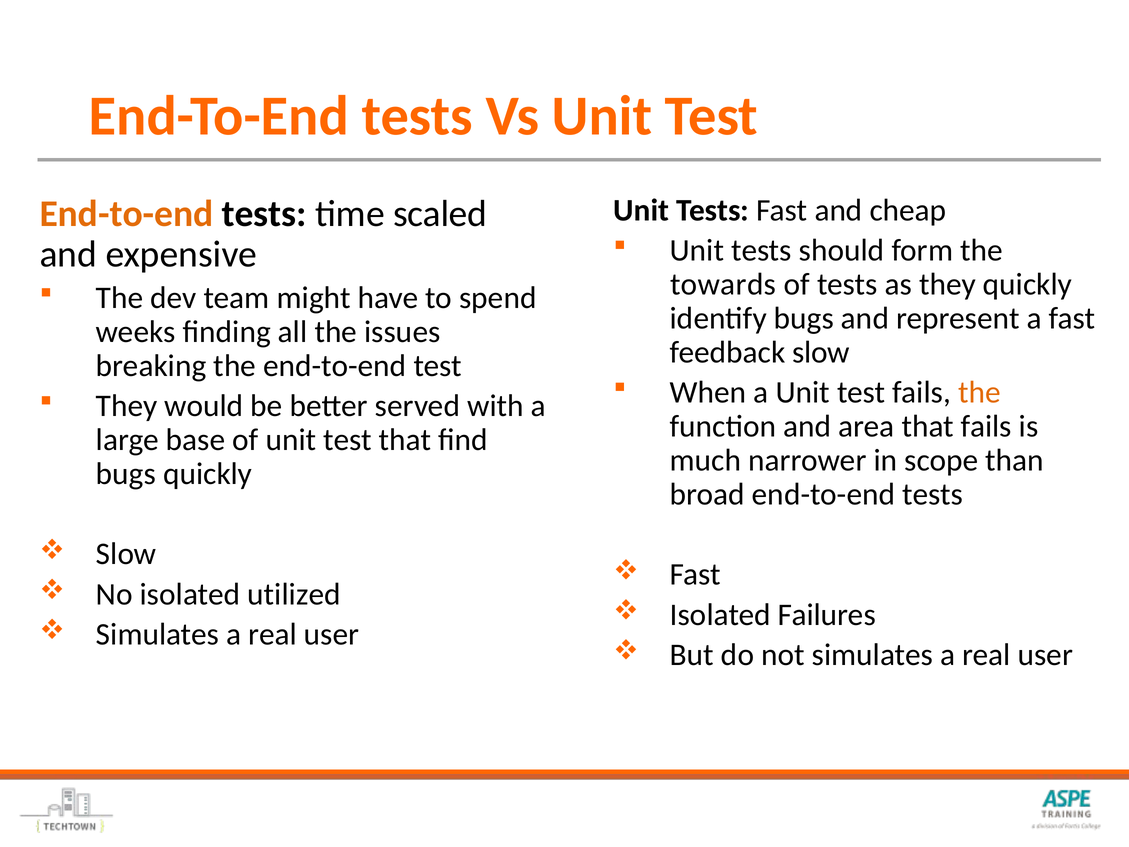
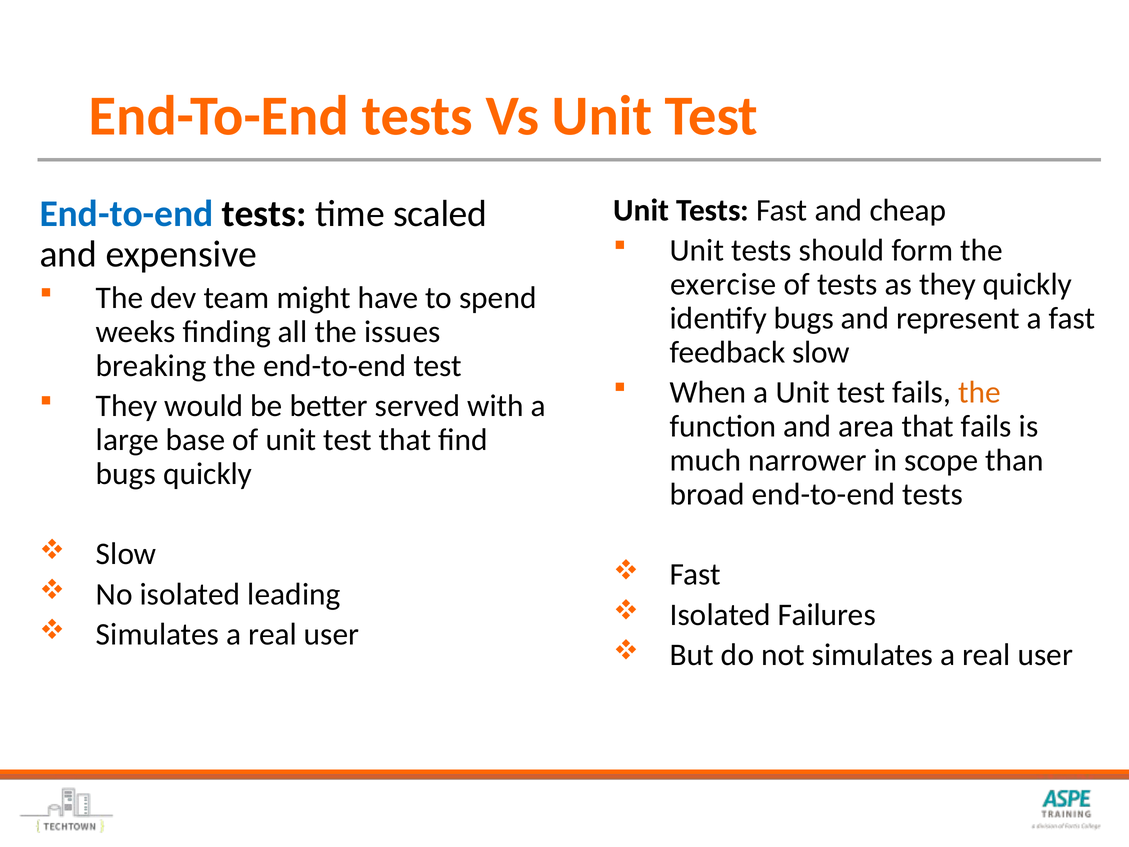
End-to-end at (126, 214) colour: orange -> blue
towards: towards -> exercise
utilized: utilized -> leading
